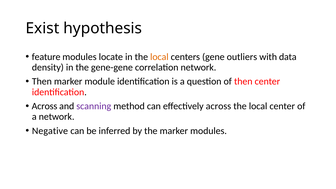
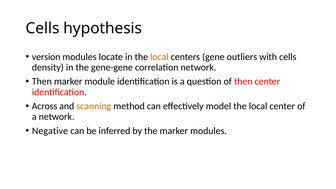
Exist at (42, 28): Exist -> Cells
feature: feature -> version
with data: data -> cells
scanning colour: purple -> orange
effectively across: across -> model
